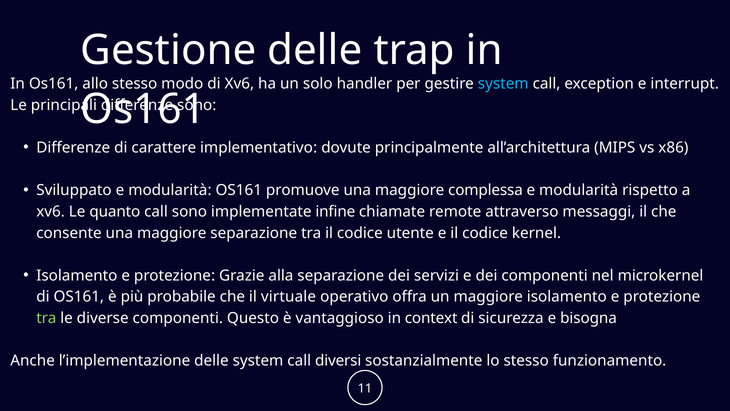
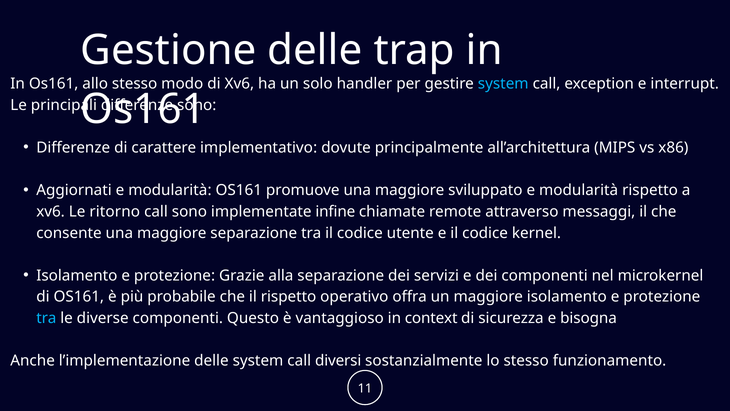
Sviluppato: Sviluppato -> Aggiornati
complessa: complessa -> sviluppato
quanto: quanto -> ritorno
il virtuale: virtuale -> rispetto
tra at (46, 318) colour: light green -> light blue
